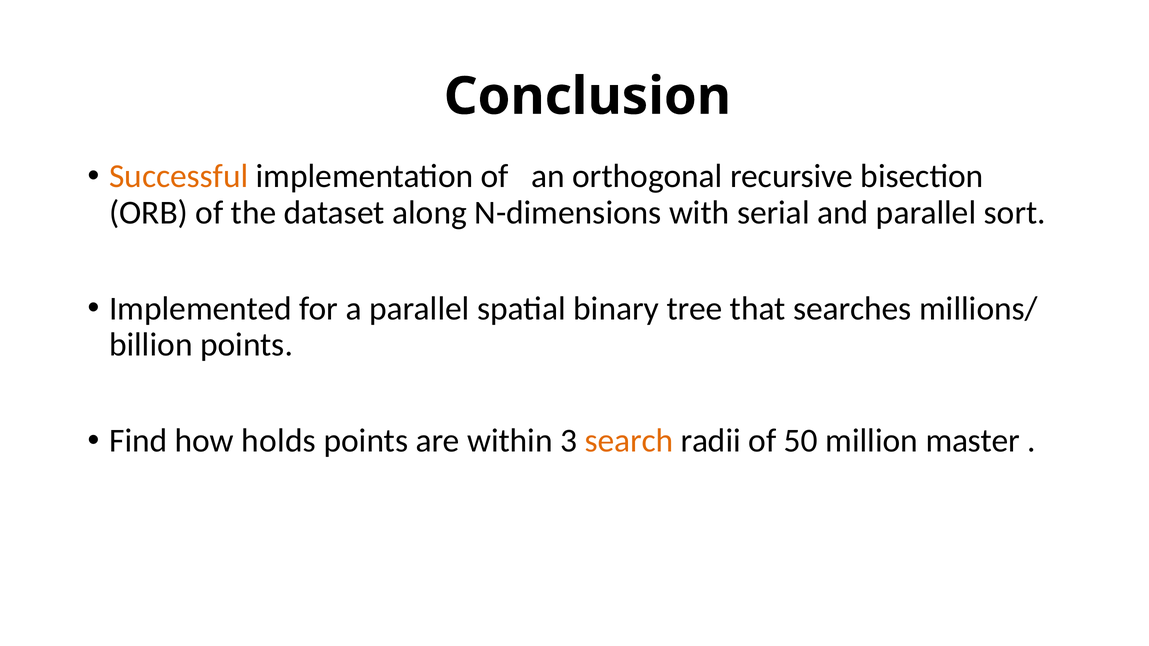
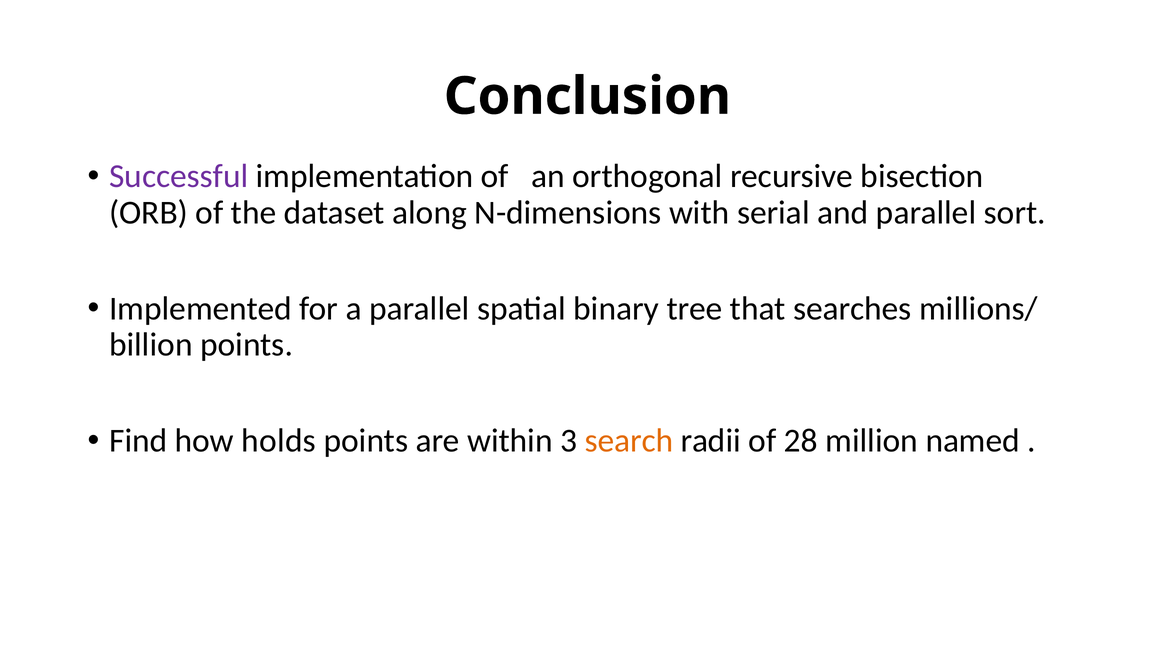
Successful colour: orange -> purple
50: 50 -> 28
master: master -> named
